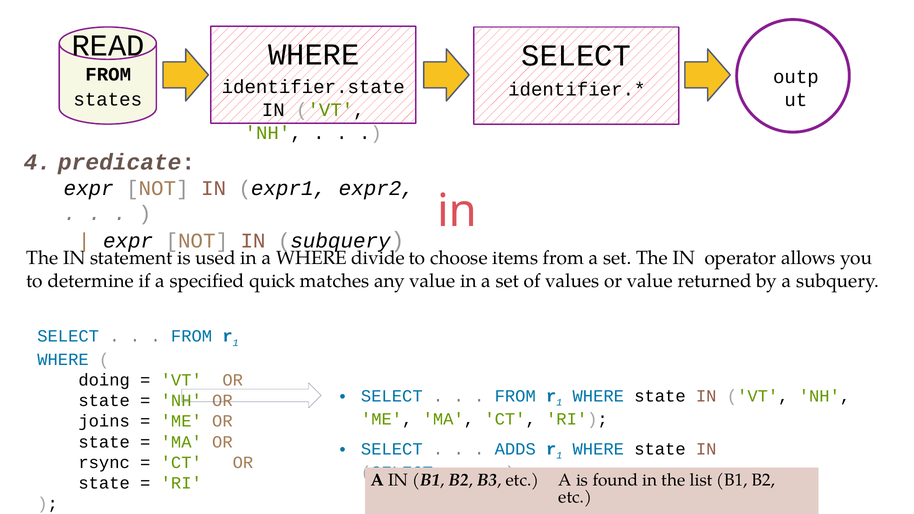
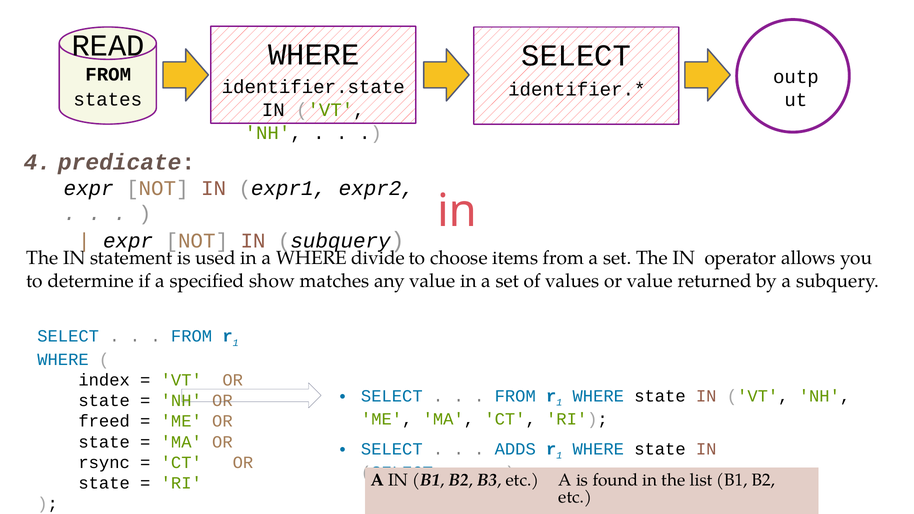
quick: quick -> show
doing: doing -> index
joins: joins -> freed
